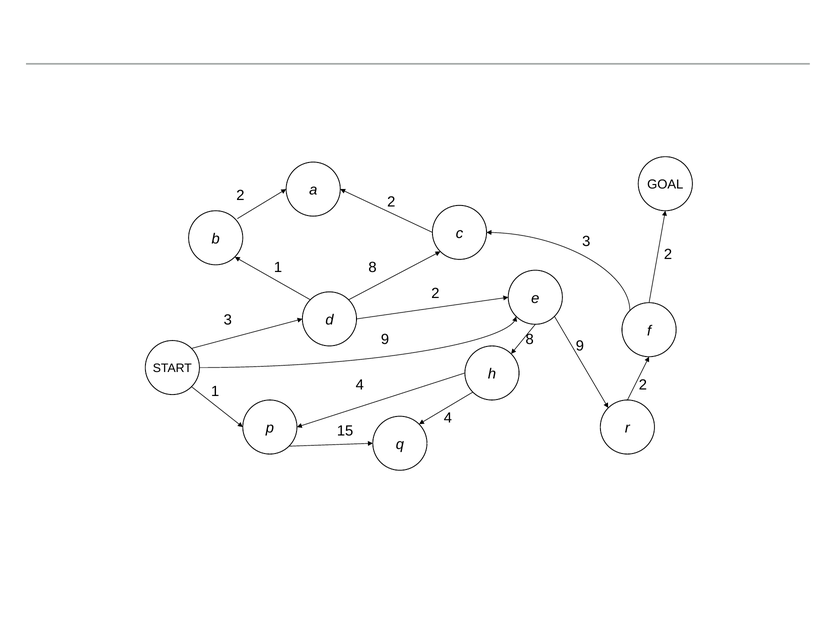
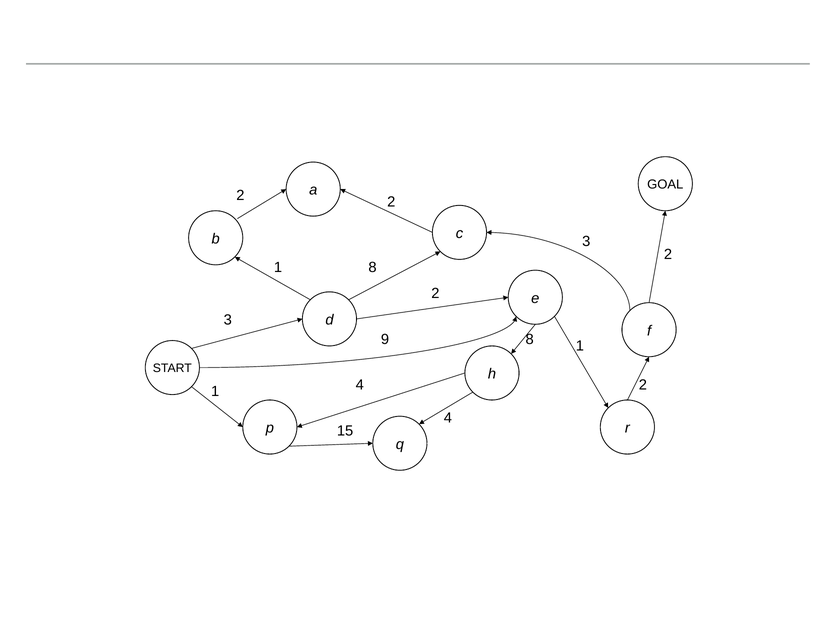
9 9: 9 -> 1
